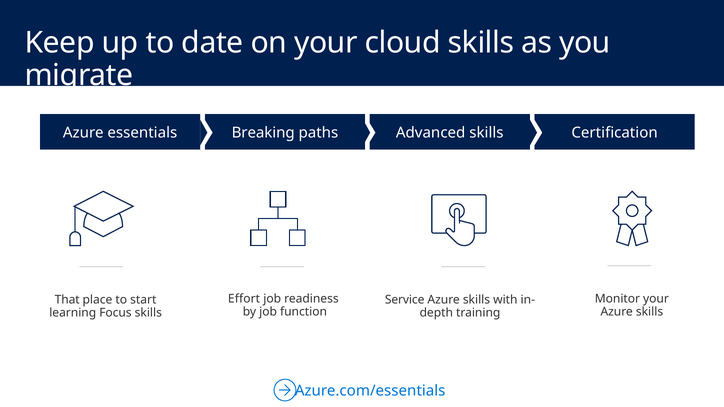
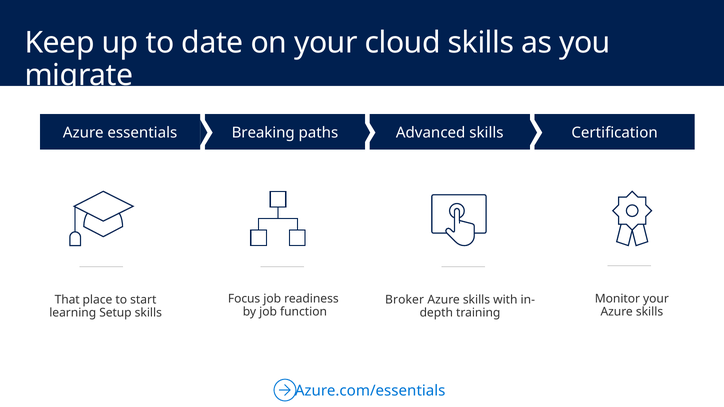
Effort: Effort -> Focus
Service: Service -> Broker
Focus: Focus -> Setup
